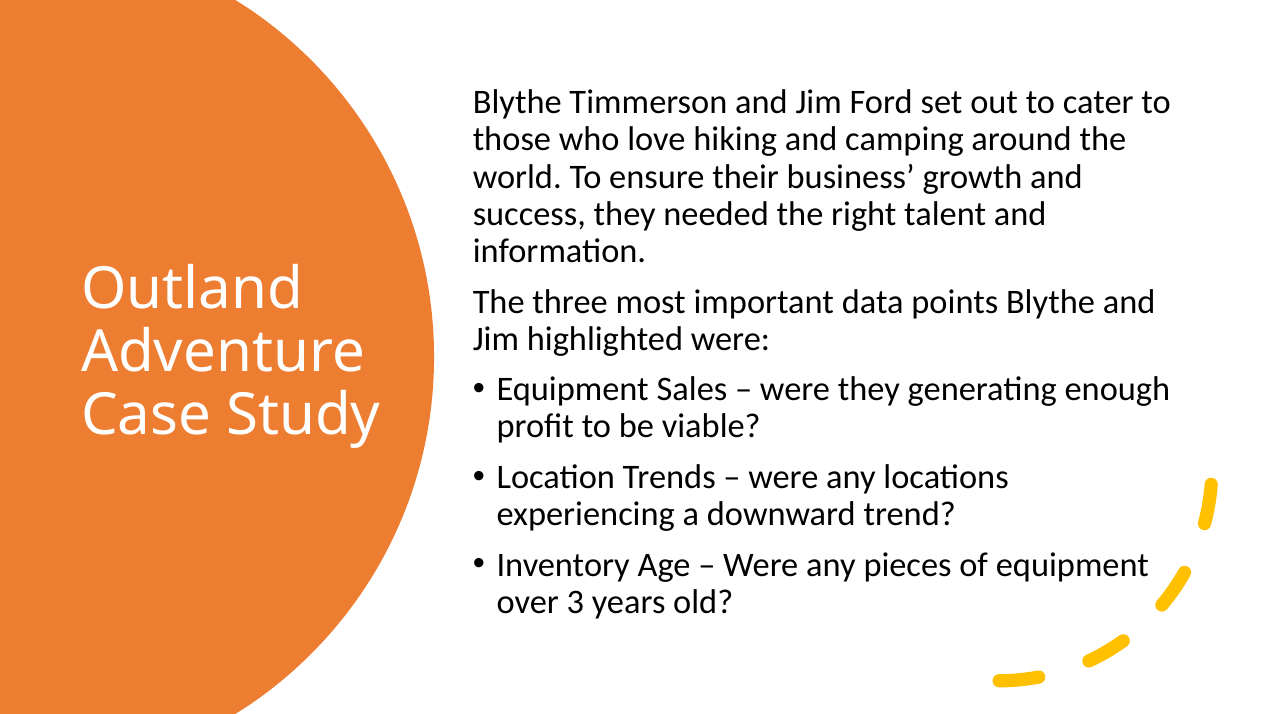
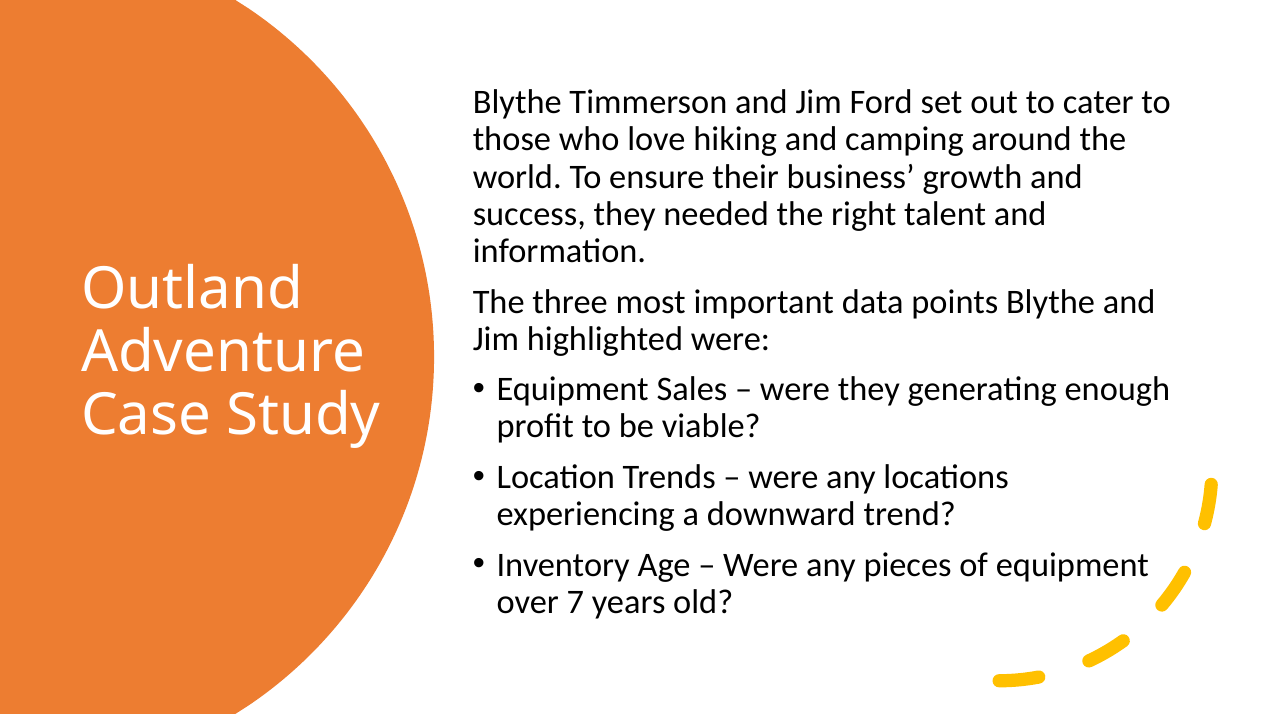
3: 3 -> 7
